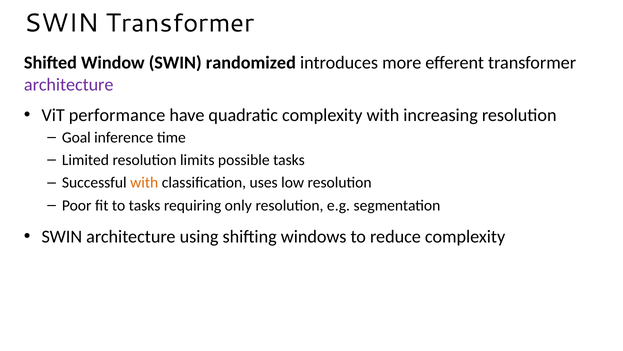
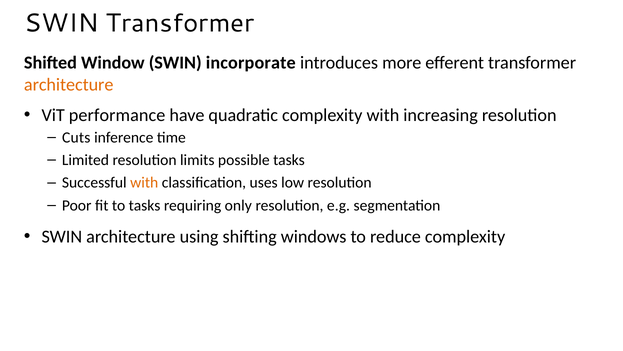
randomized: randomized -> incorporate
architecture at (69, 84) colour: purple -> orange
Goal: Goal -> Cuts
